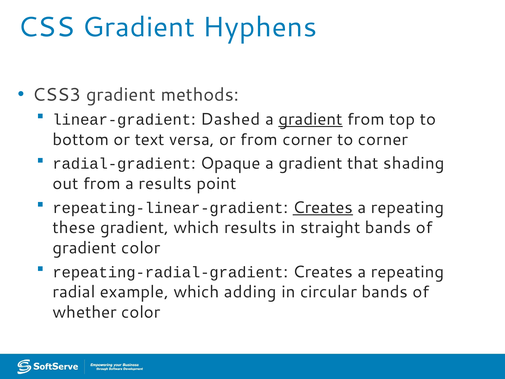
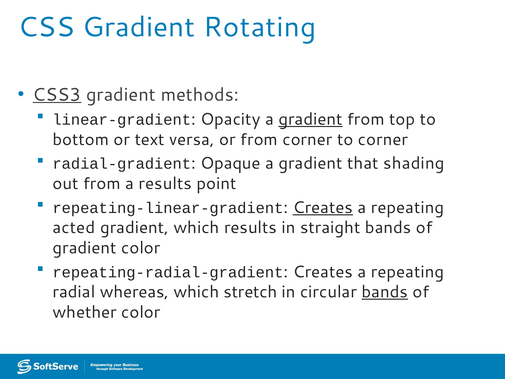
Hyphens: Hyphens -> Rotating
CSS3 underline: none -> present
Dashed: Dashed -> Opacity
these: these -> acted
example: example -> whereas
adding: adding -> stretch
bands at (385, 292) underline: none -> present
